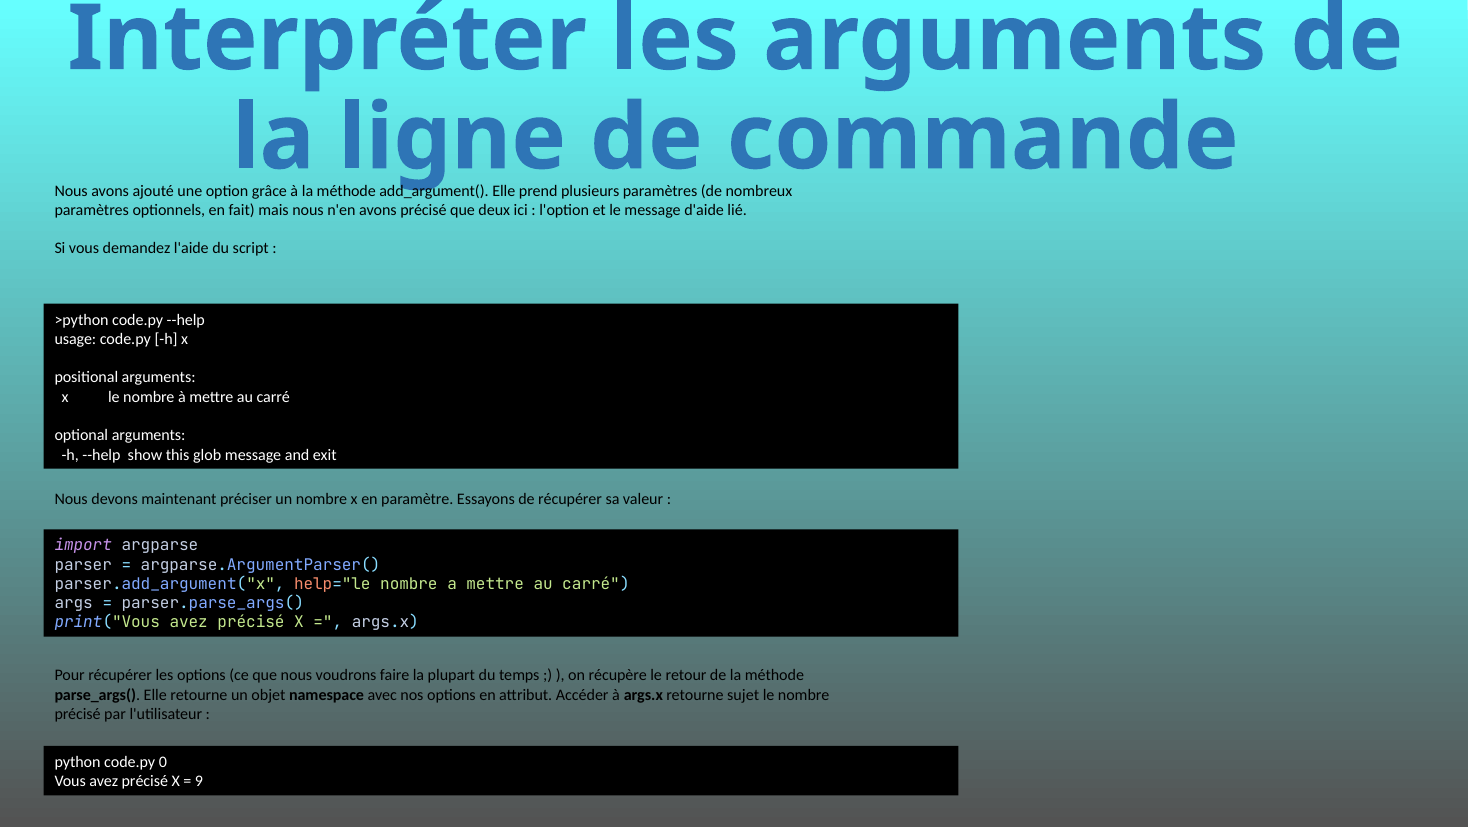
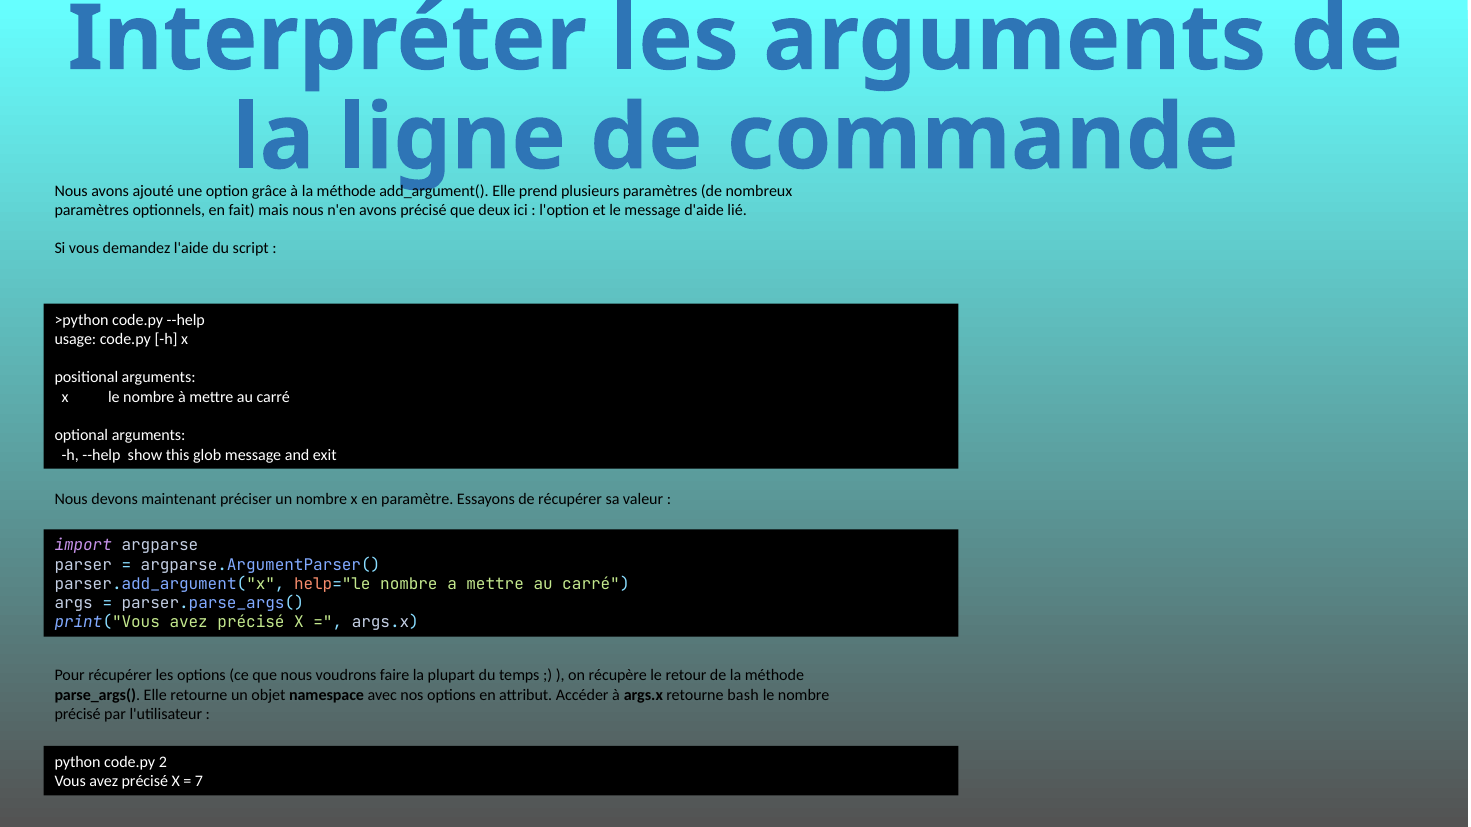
sujet: sujet -> bash
0: 0 -> 2
9: 9 -> 7
